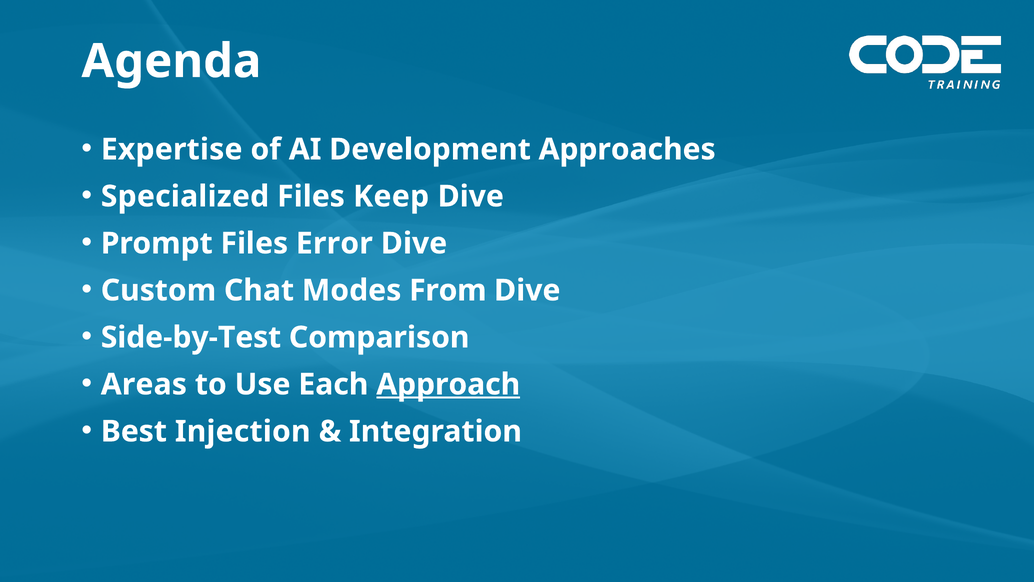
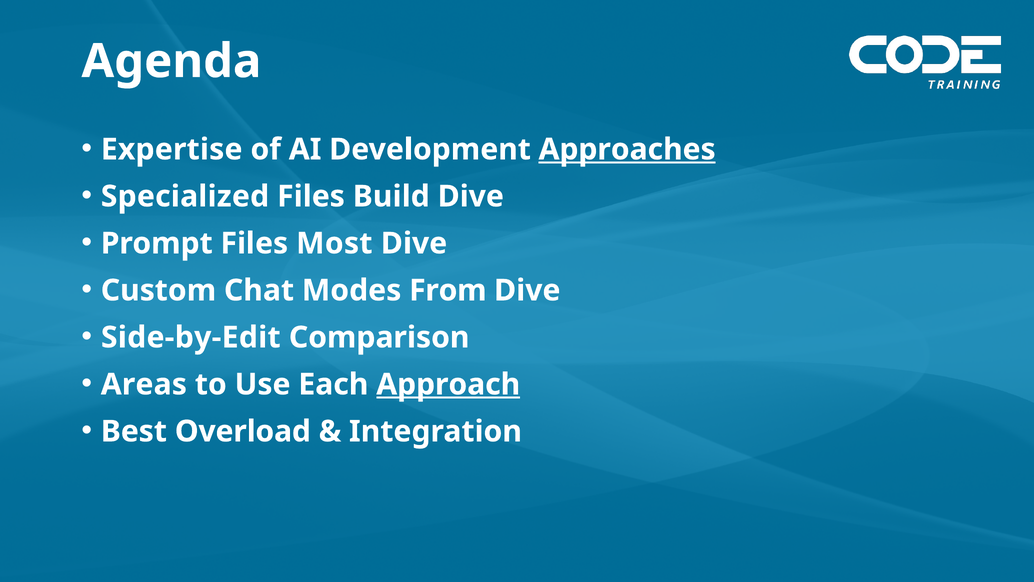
Approaches underline: none -> present
Keep: Keep -> Build
Error: Error -> Most
Side-by-Test: Side-by-Test -> Side-by-Edit
Injection: Injection -> Overload
